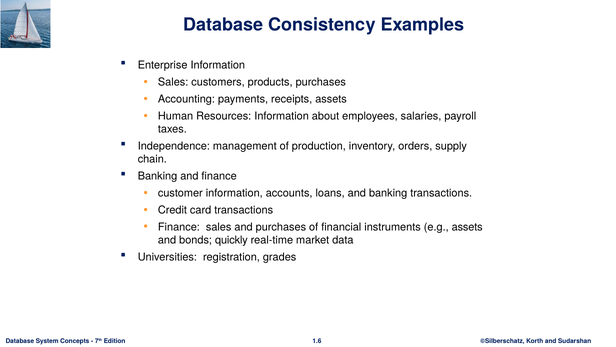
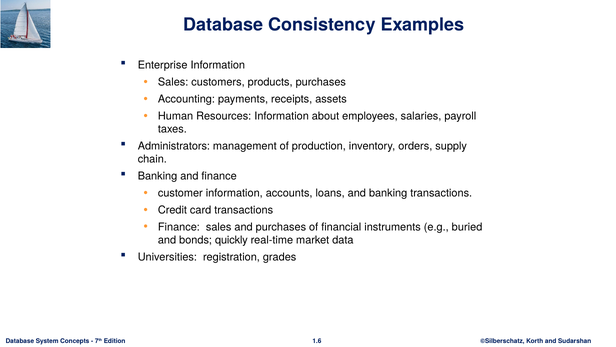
Independence: Independence -> Administrators
e.g assets: assets -> buried
